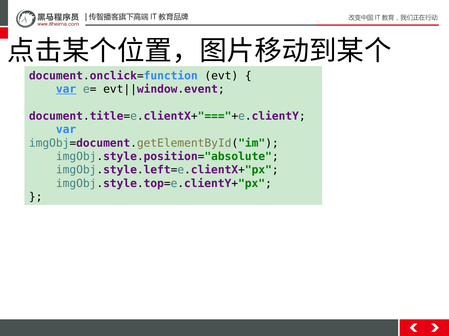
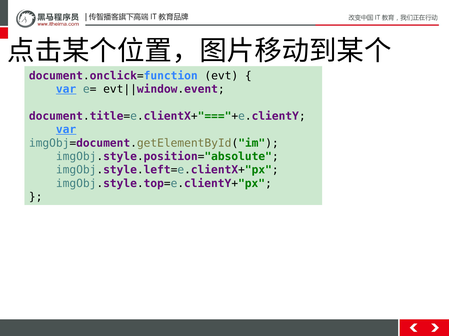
var at (66, 130) underline: none -> present
